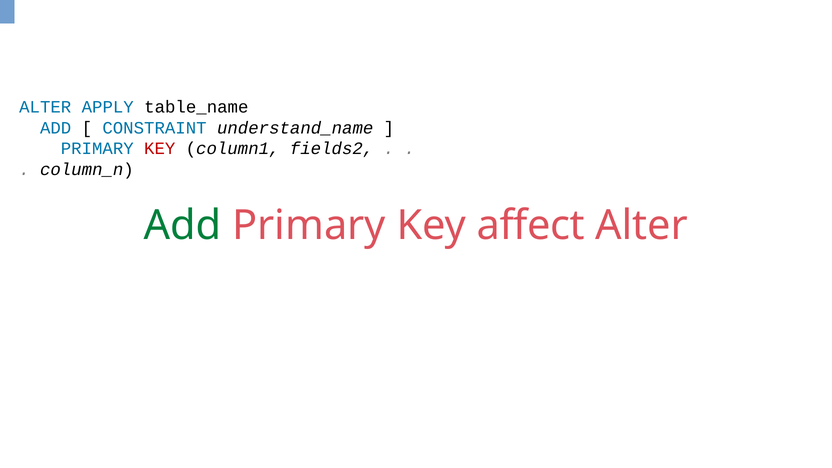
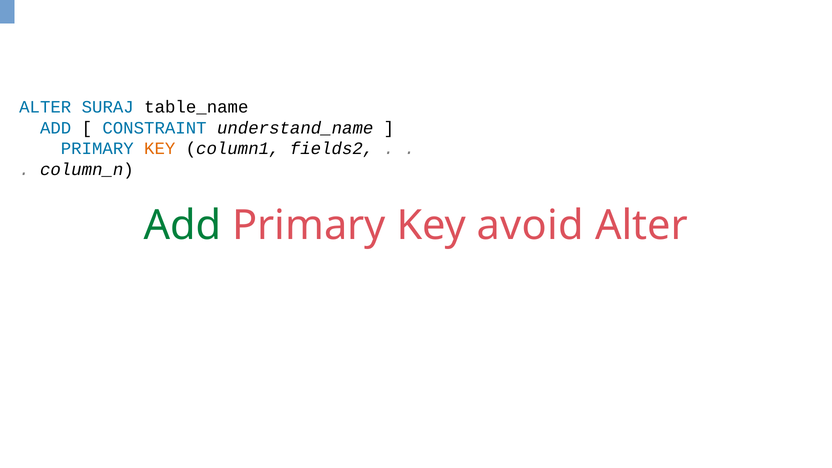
APPLY: APPLY -> SURAJ
KEY at (160, 149) colour: red -> orange
affect: affect -> avoid
